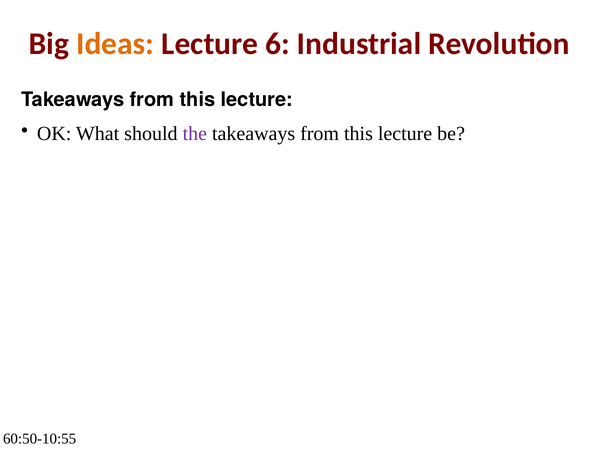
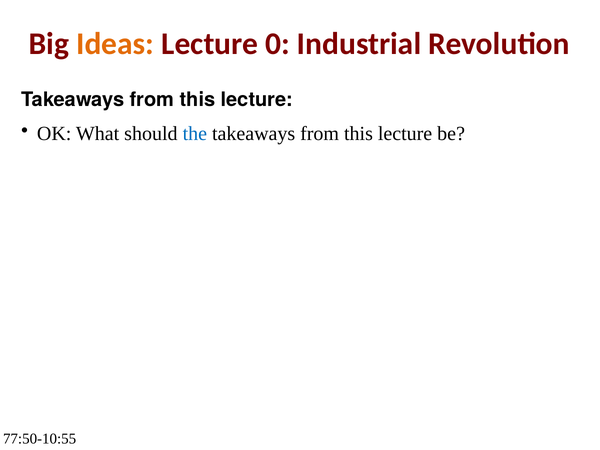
6: 6 -> 0
the colour: purple -> blue
60:50-10:55: 60:50-10:55 -> 77:50-10:55
